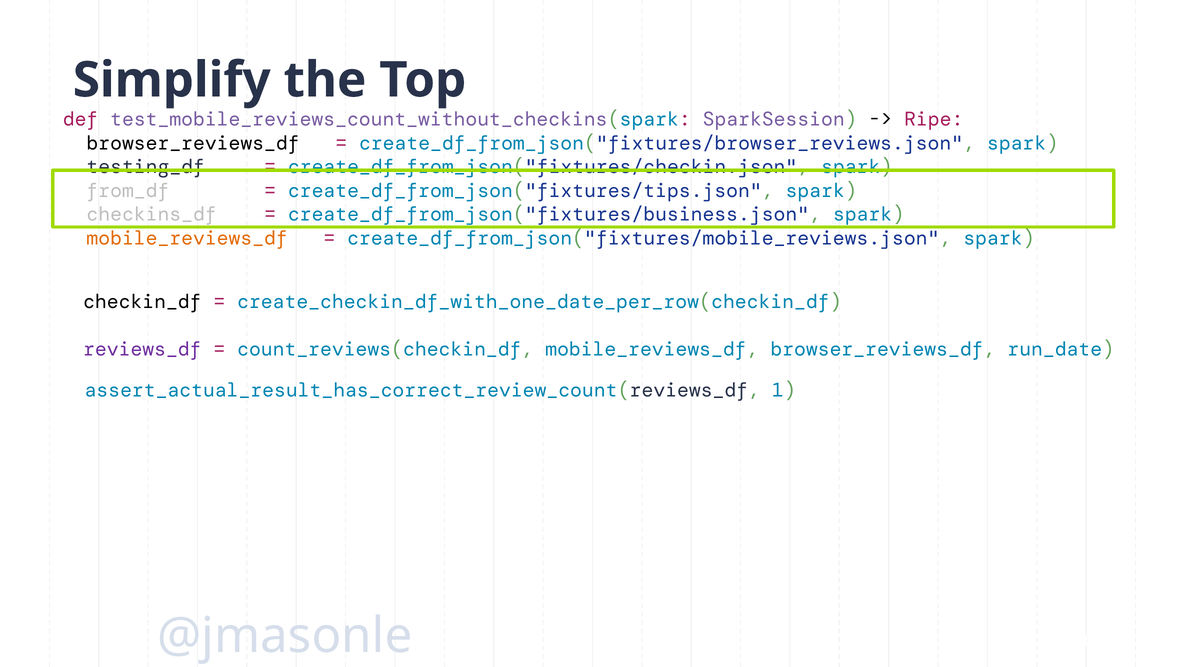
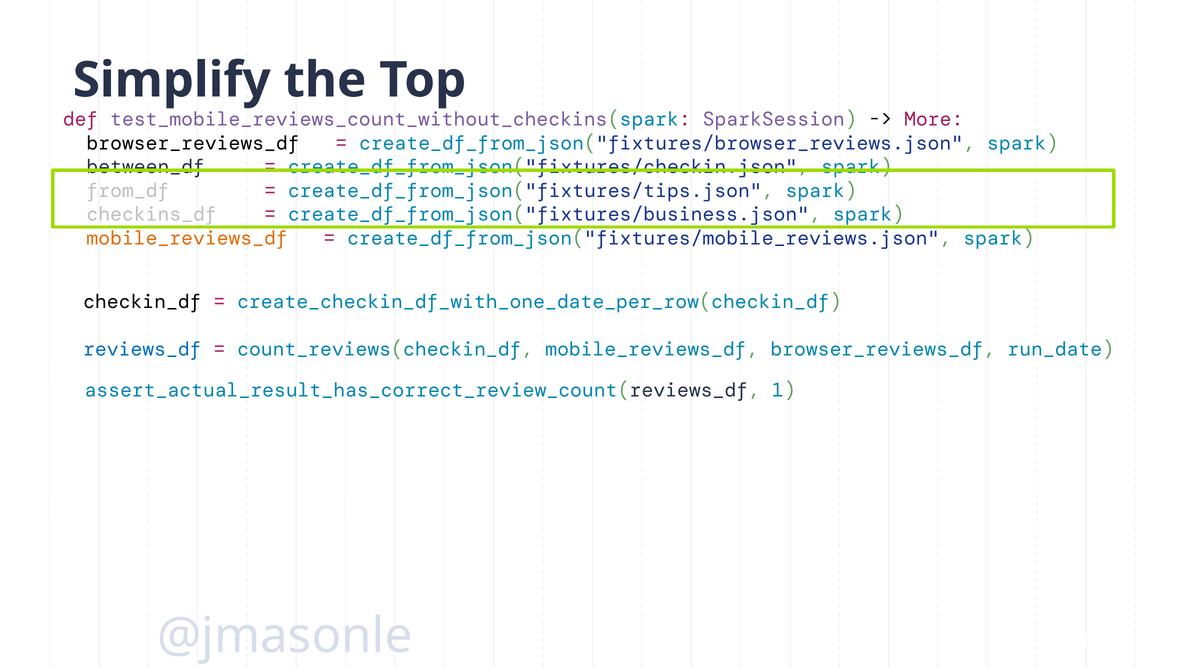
Ripe: Ripe -> More
testing_df: testing_df -> between_df
reviews_df colour: purple -> blue
